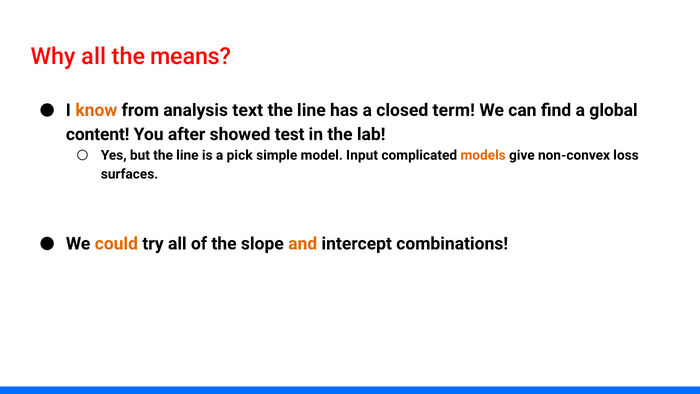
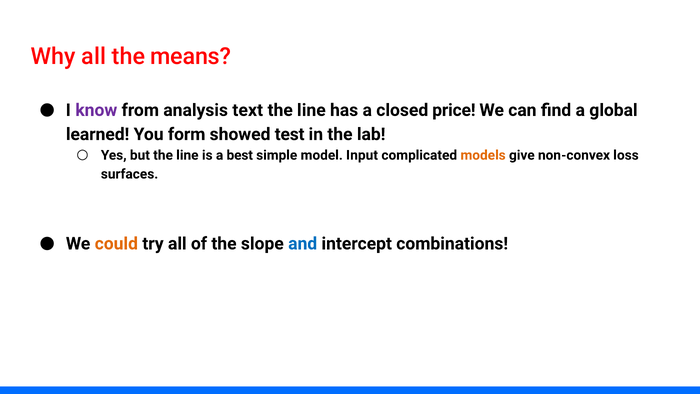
know colour: orange -> purple
term: term -> price
content: content -> learned
after: after -> form
pick: pick -> best
and colour: orange -> blue
